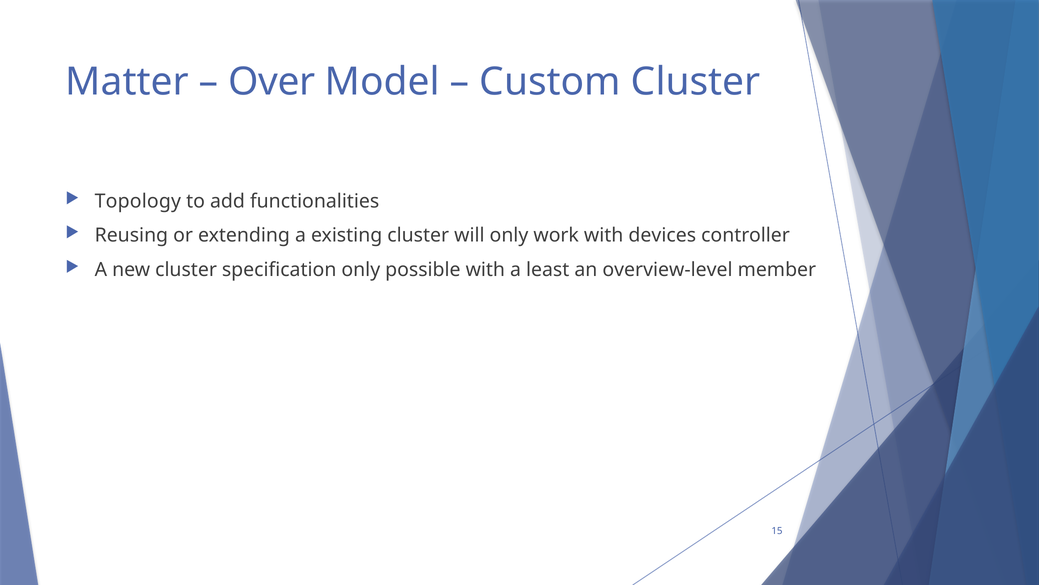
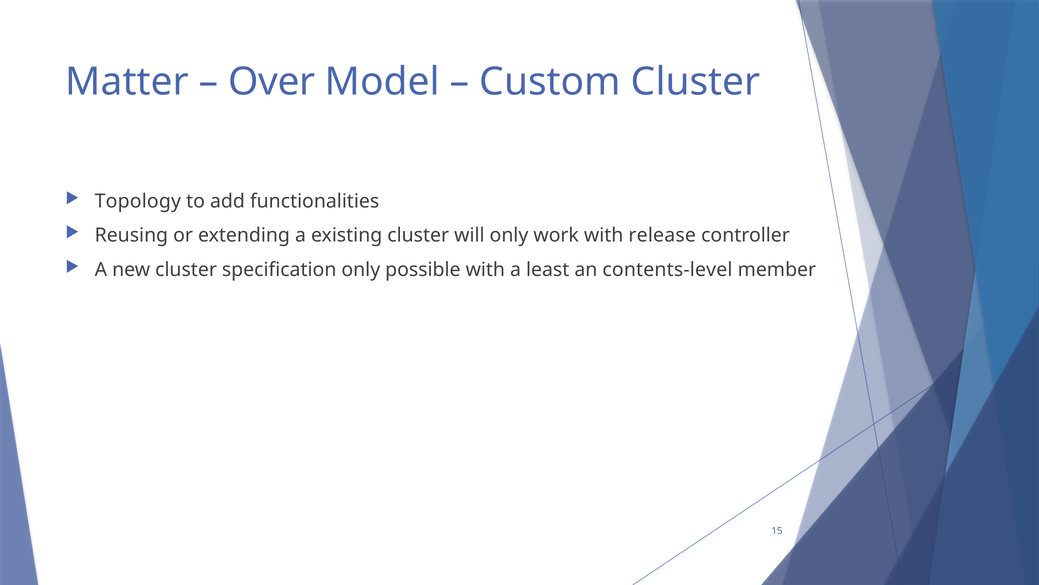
devices: devices -> release
overview-level: overview-level -> contents-level
